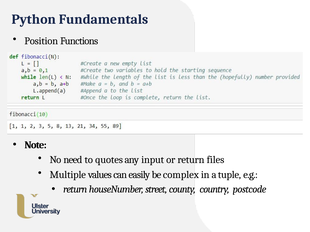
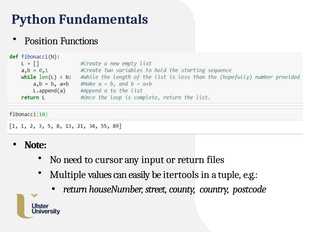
quotes: quotes -> cursor
complex: complex -> itertools
